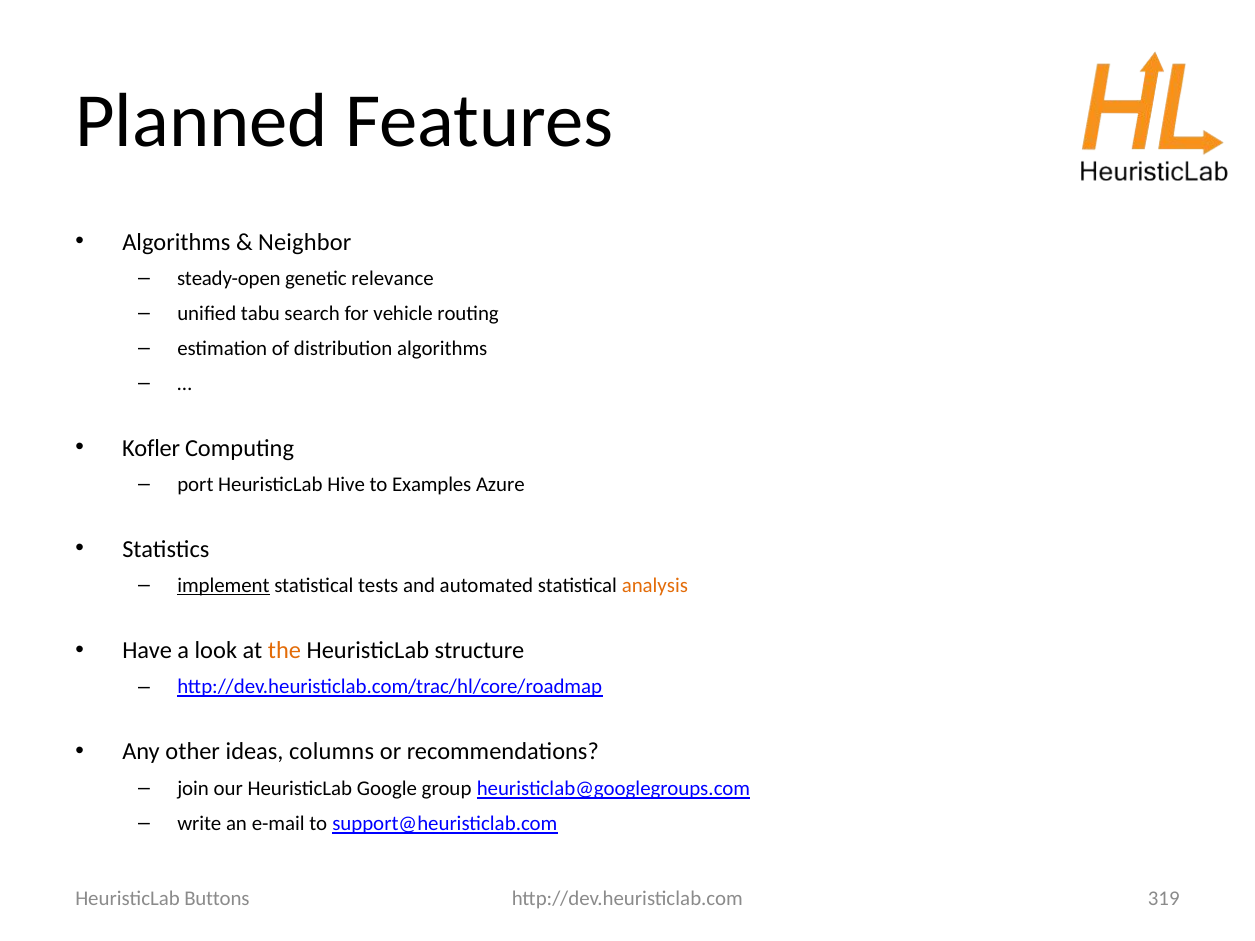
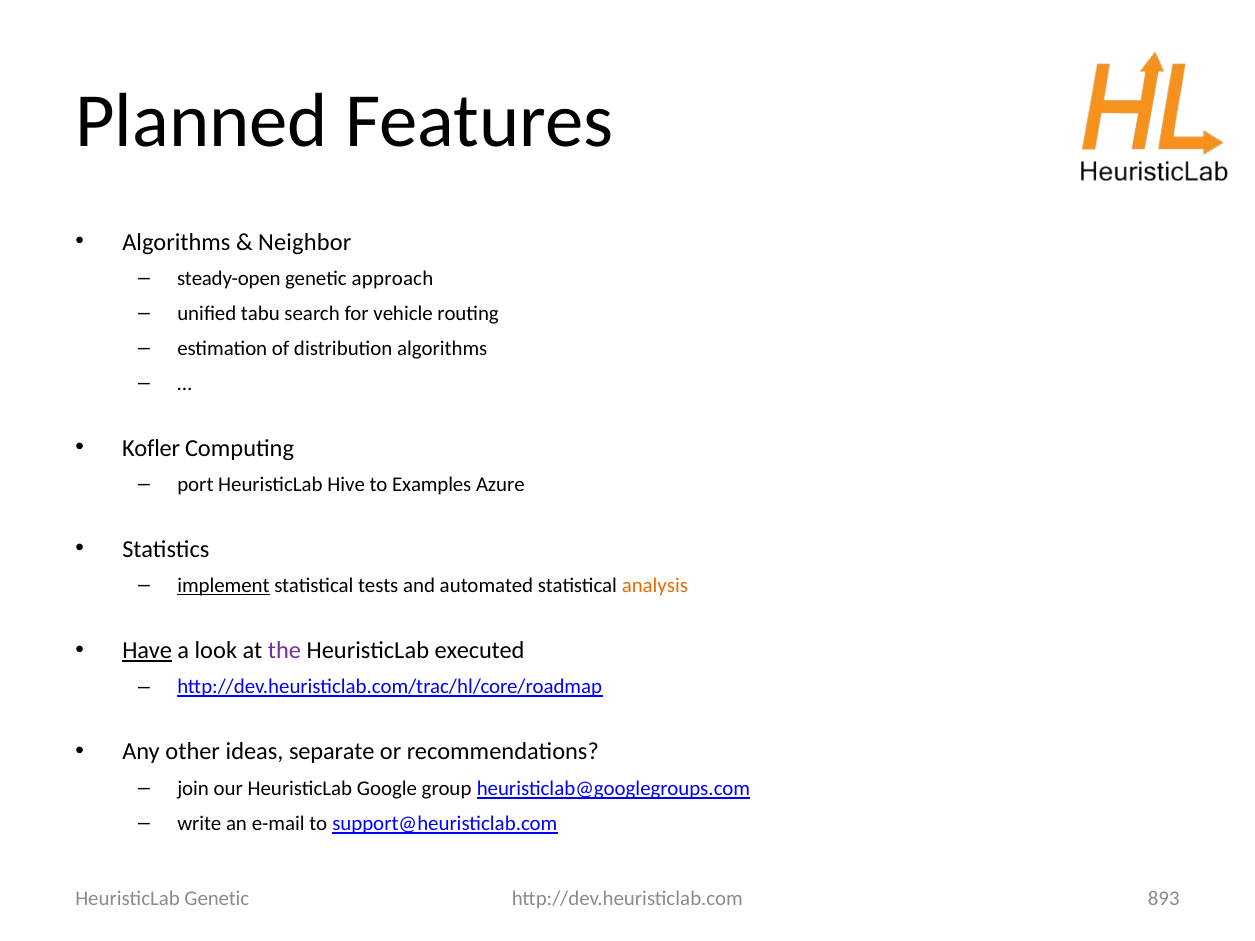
relevance: relevance -> approach
Have underline: none -> present
the colour: orange -> purple
structure: structure -> executed
columns: columns -> separate
319: 319 -> 893
HeuristicLab Buttons: Buttons -> Genetic
